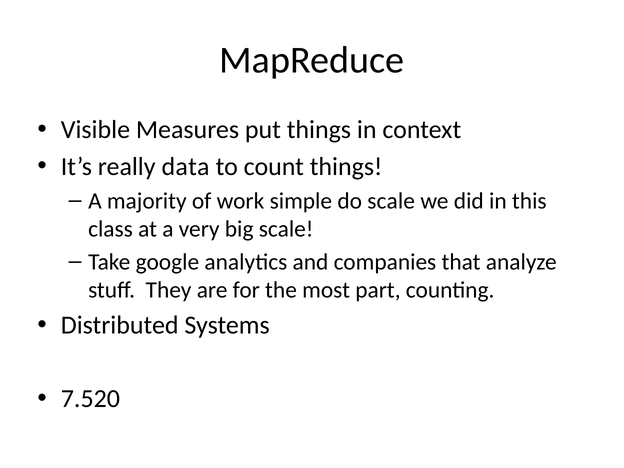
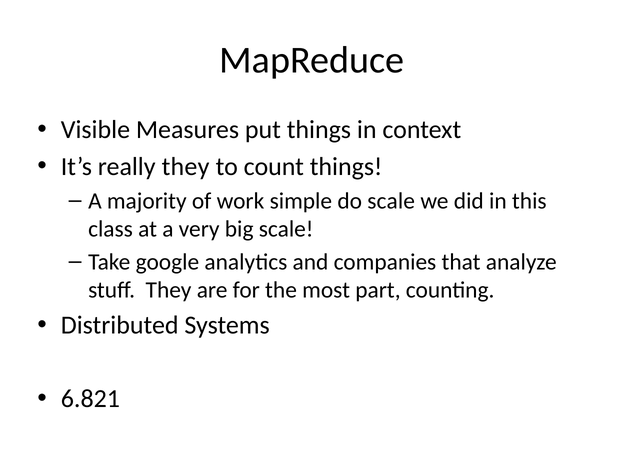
really data: data -> they
7.520: 7.520 -> 6.821
